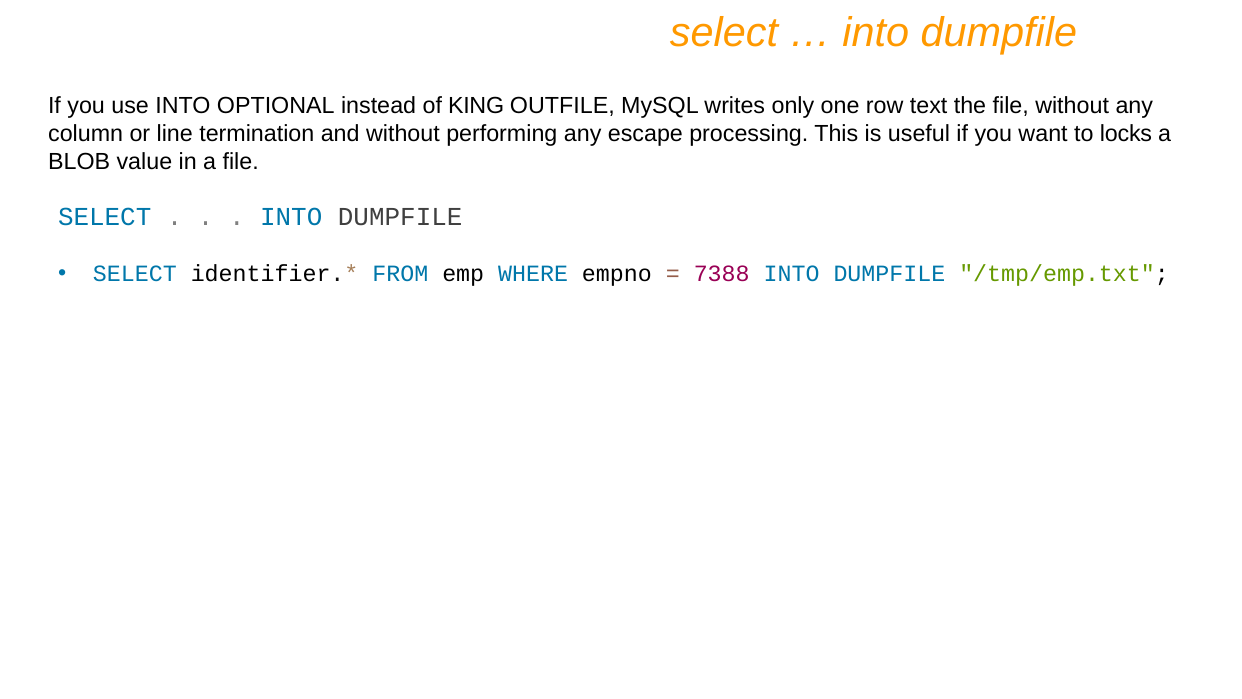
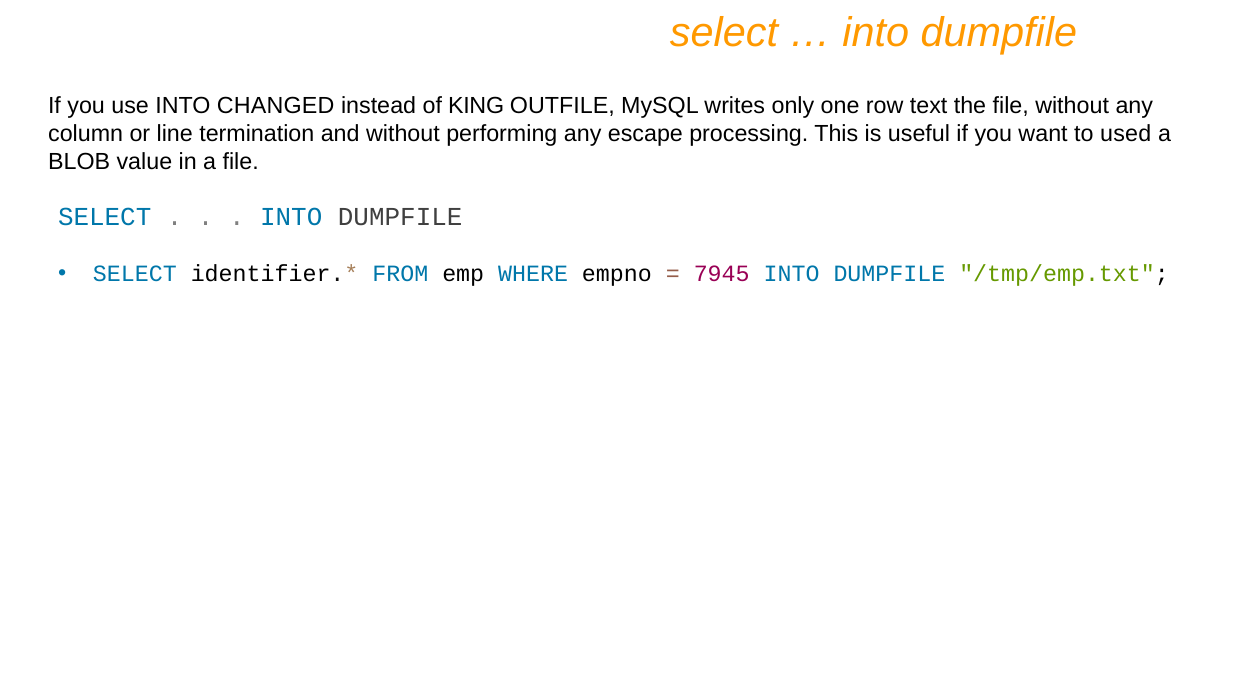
OPTIONAL: OPTIONAL -> CHANGED
locks: locks -> used
7388: 7388 -> 7945
